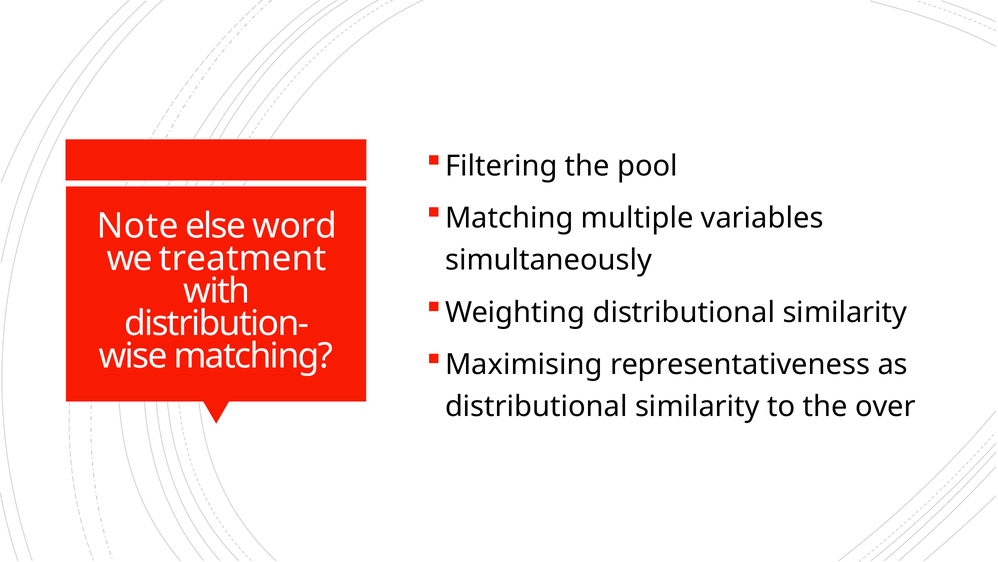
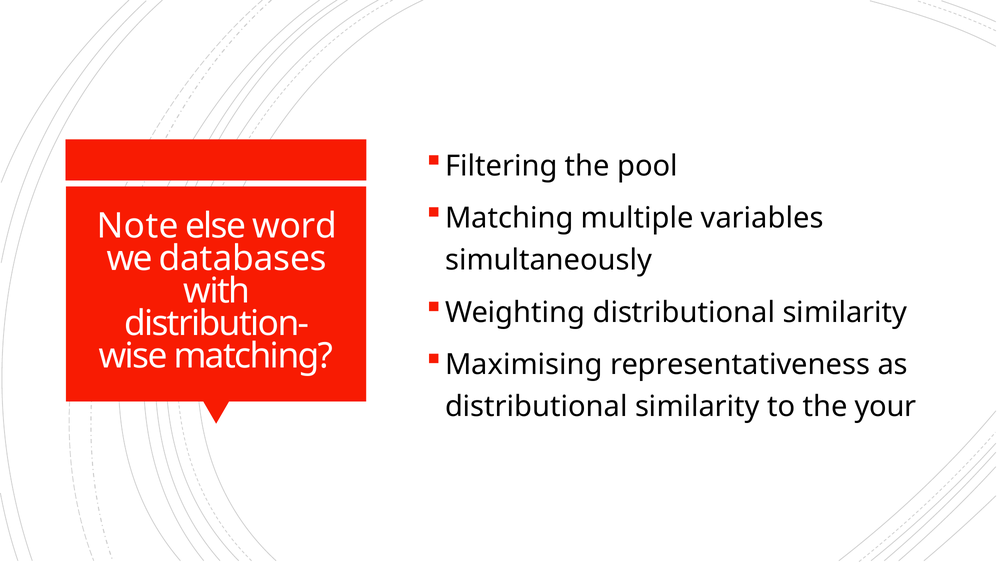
treatment: treatment -> databases
over: over -> your
